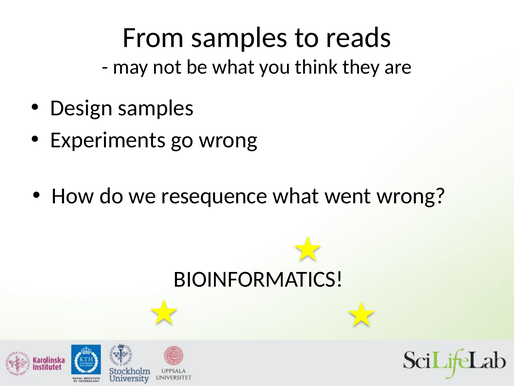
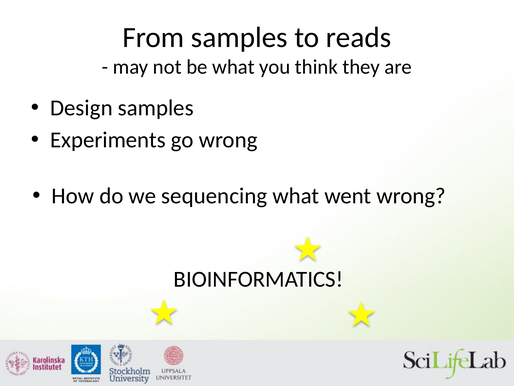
resequence: resequence -> sequencing
